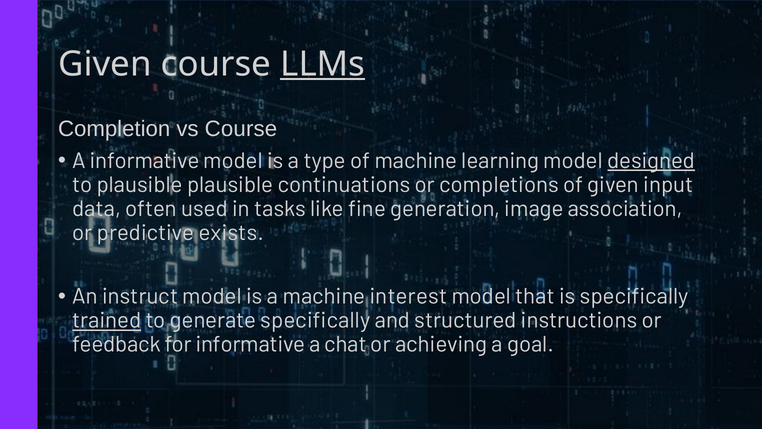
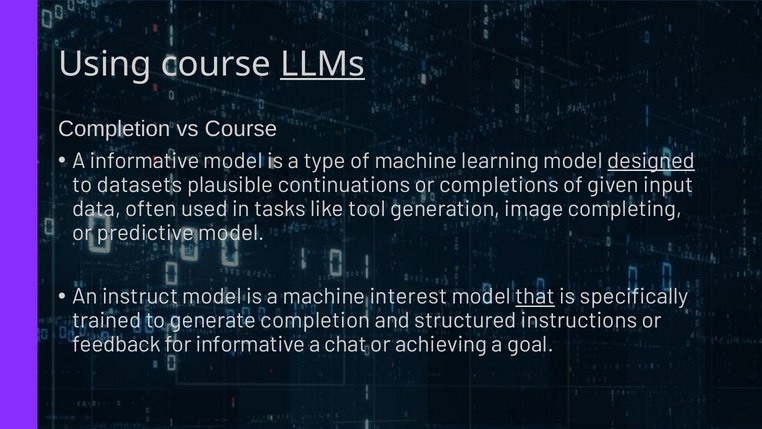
Given at (105, 64): Given -> Using
to plausible: plausible -> datasets
fine: fine -> tool
association: association -> completing
predictive exists: exists -> model
that underline: none -> present
trained underline: present -> none
generate specifically: specifically -> completion
